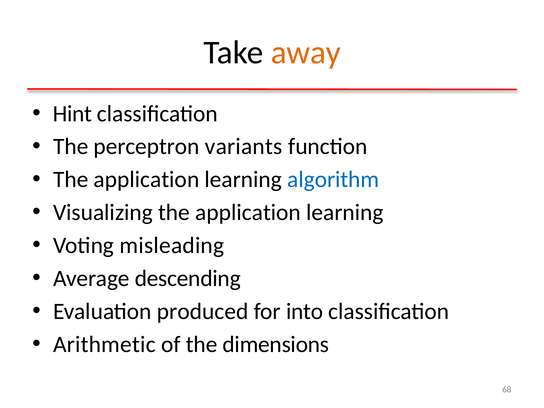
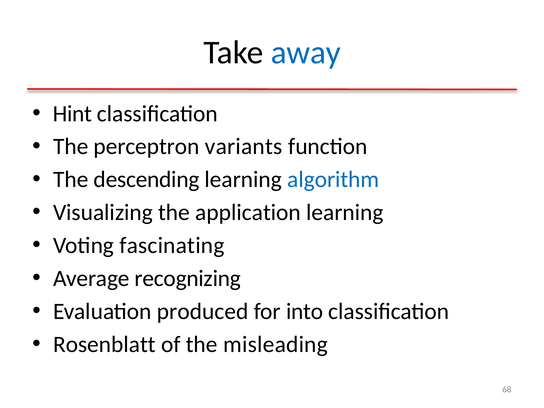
away colour: orange -> blue
application at (146, 180): application -> descending
misleading: misleading -> fascinating
descending: descending -> recognizing
Arithmetic: Arithmetic -> Rosenblatt
dimensions: dimensions -> misleading
